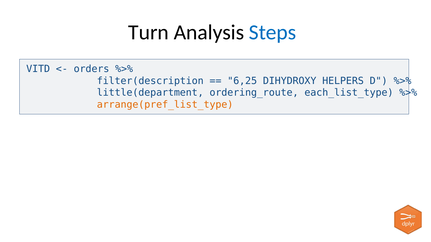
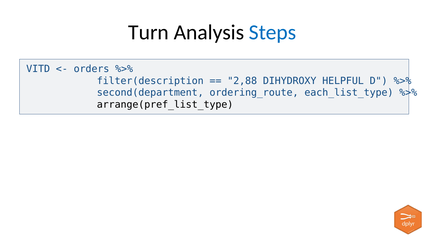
6,25: 6,25 -> 2,88
HELPERS: HELPERS -> HELPFUL
little(department: little(department -> second(department
arrange(pref_list_type colour: orange -> black
